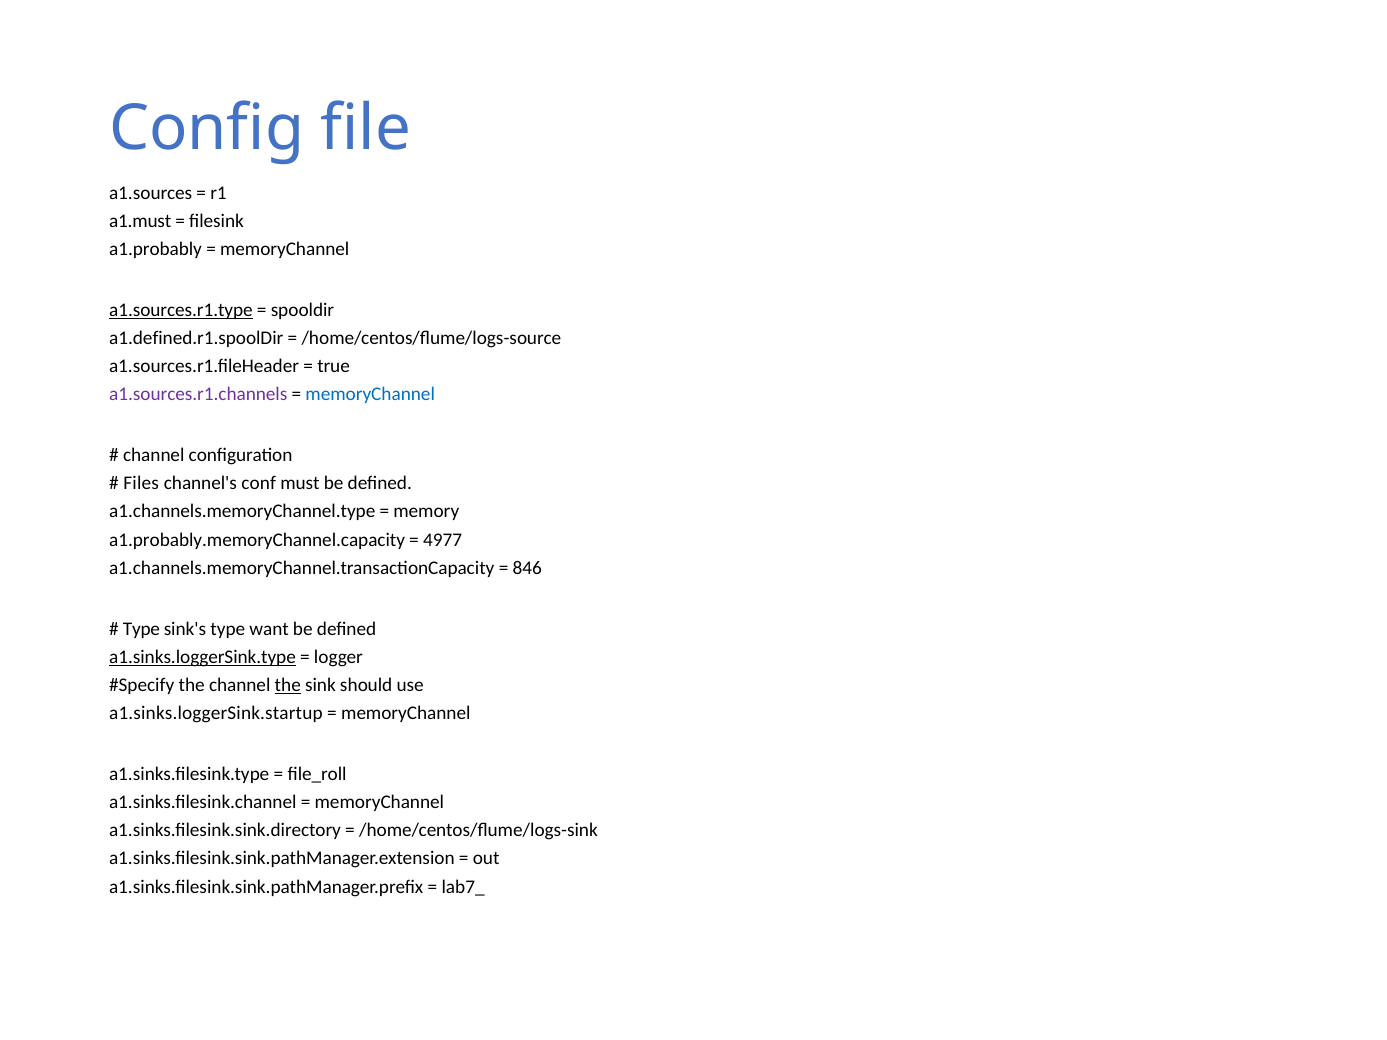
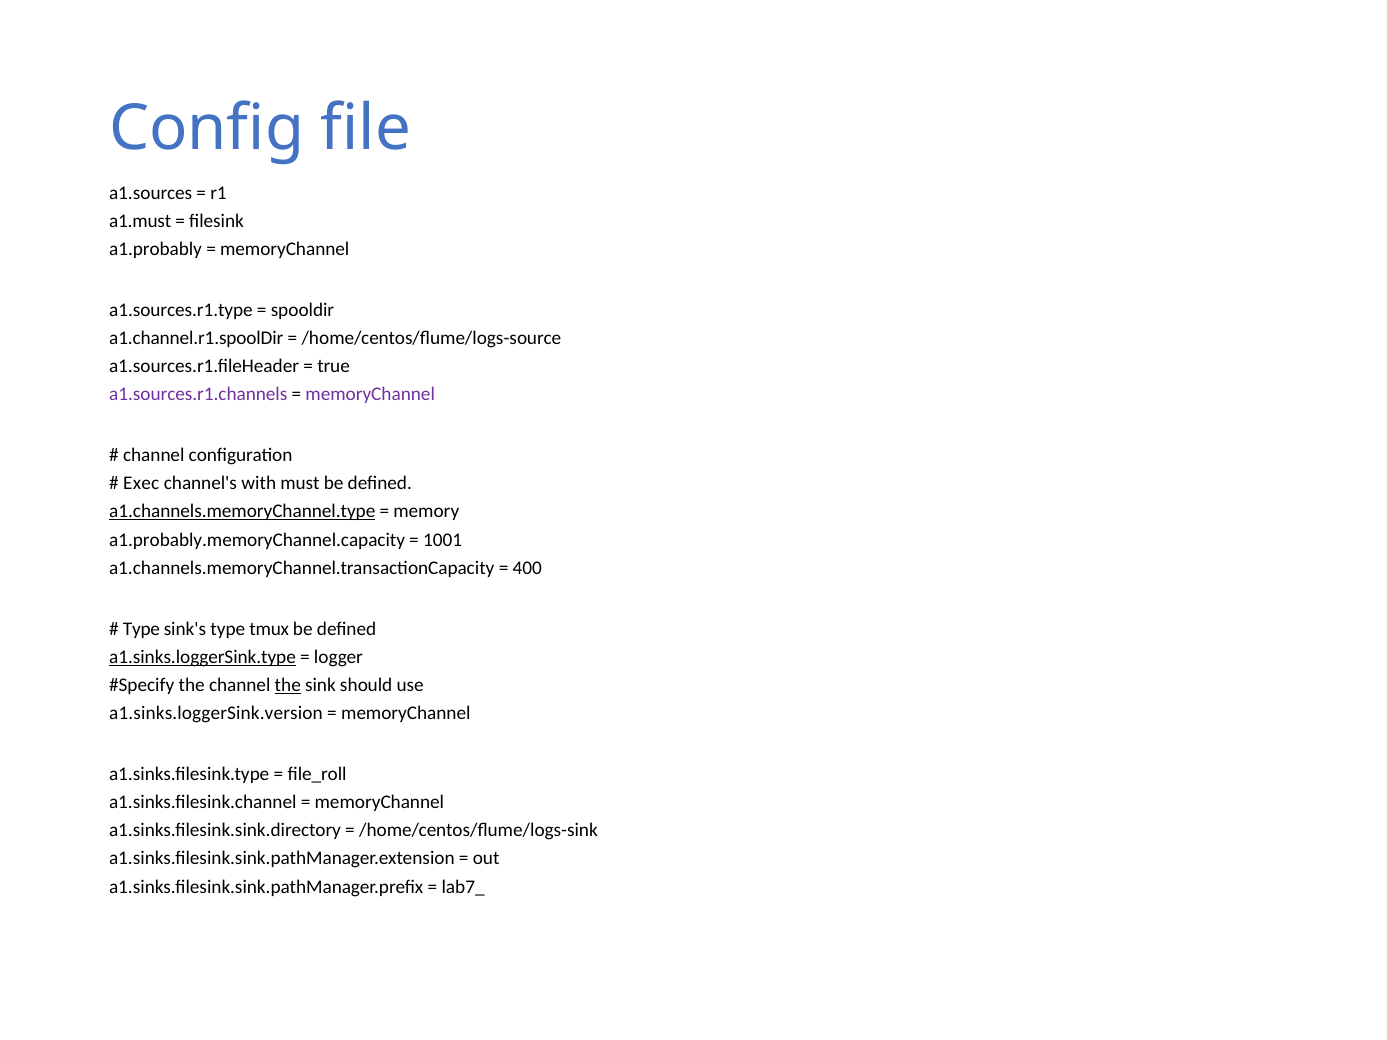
a1.sources.r1.type underline: present -> none
a1.defined.r1.spoolDir: a1.defined.r1.spoolDir -> a1.channel.r1.spoolDir
memoryChannel at (370, 395) colour: blue -> purple
Files: Files -> Exec
conf: conf -> with
a1.channels.memoryChannel.type underline: none -> present
4977: 4977 -> 1001
846: 846 -> 400
want: want -> tmux
a1.sinks.loggerSink.startup: a1.sinks.loggerSink.startup -> a1.sinks.loggerSink.version
